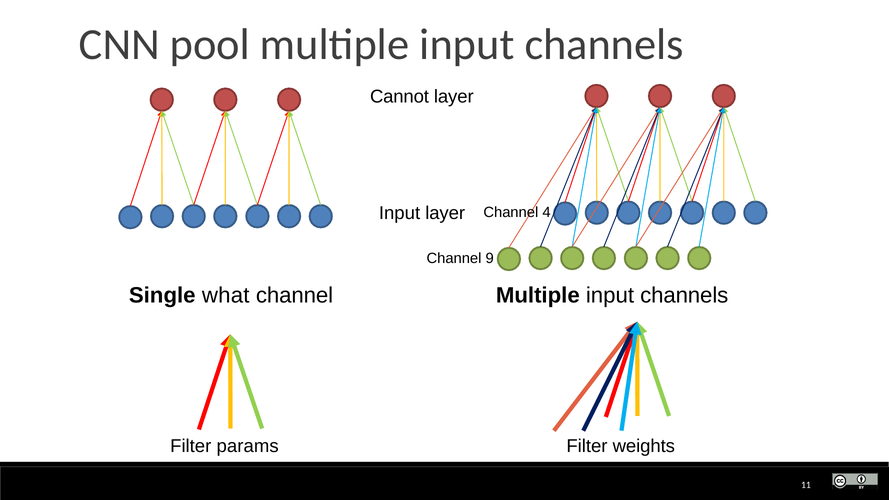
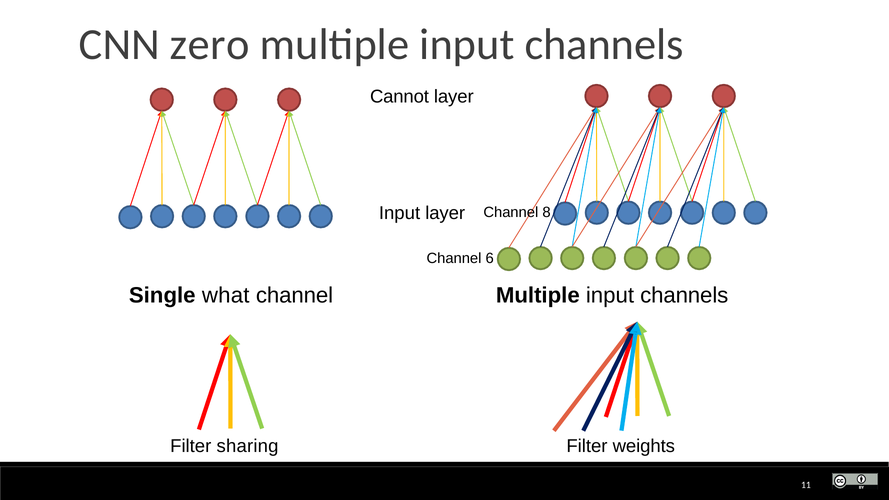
pool: pool -> zero
4: 4 -> 8
9: 9 -> 6
params: params -> sharing
